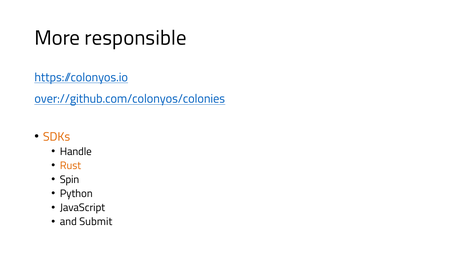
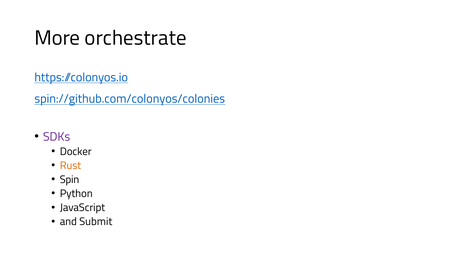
responsible: responsible -> orchestrate
over://github.com/colonyos/colonies: over://github.com/colonyos/colonies -> spin://github.com/colonyos/colonies
SDKs colour: orange -> purple
Handle: Handle -> Docker
